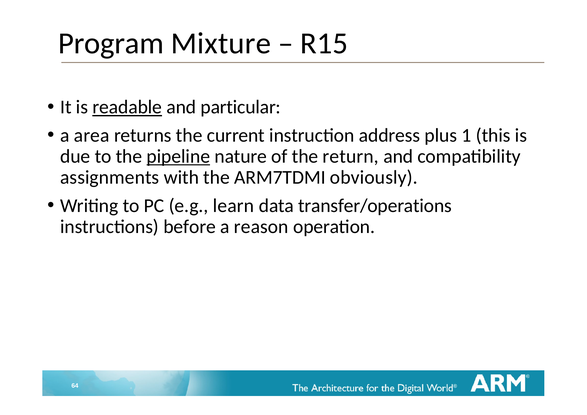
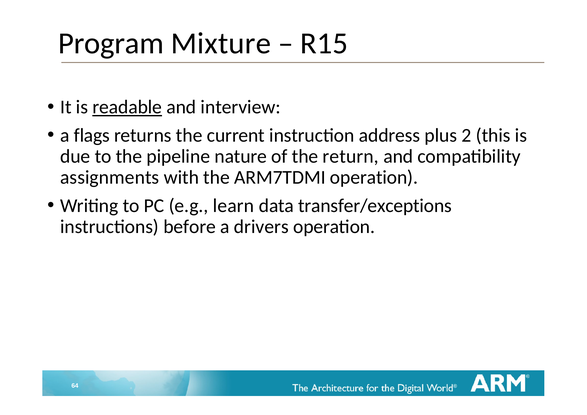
particular: particular -> interview
area: area -> flags
1: 1 -> 2
pipeline underline: present -> none
ARM7TDMI obviously: obviously -> operation
transfer/operations: transfer/operations -> transfer/exceptions
reason: reason -> drivers
